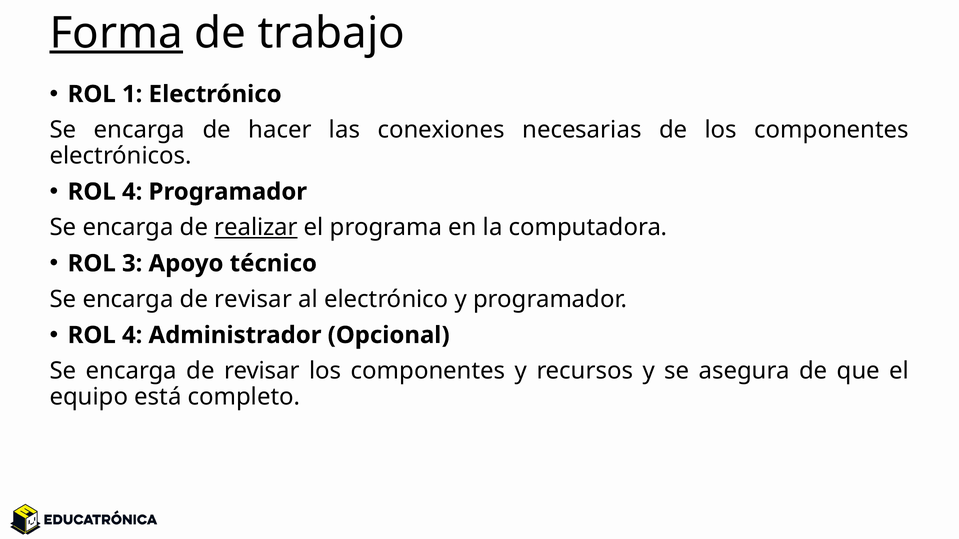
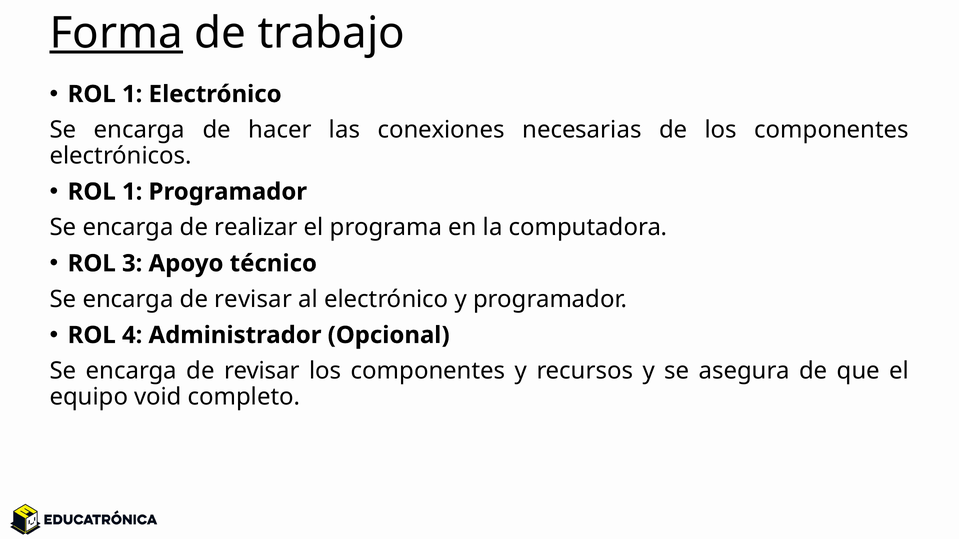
4 at (132, 192): 4 -> 1
realizar underline: present -> none
está: está -> void
